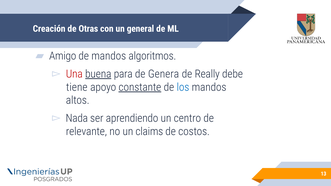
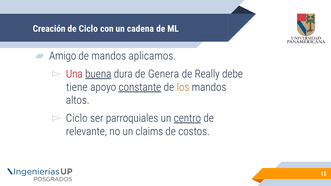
de Otras: Otras -> Ciclo
general: general -> cadena
algoritmos: algoritmos -> aplicamos
para: para -> dura
los colour: blue -> orange
Nada at (77, 118): Nada -> Ciclo
aprendiendo: aprendiendo -> parroquiales
centro underline: none -> present
